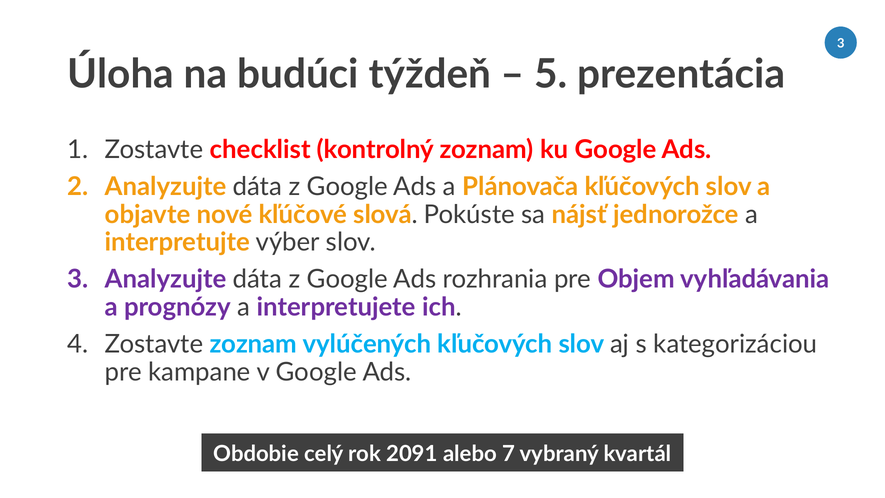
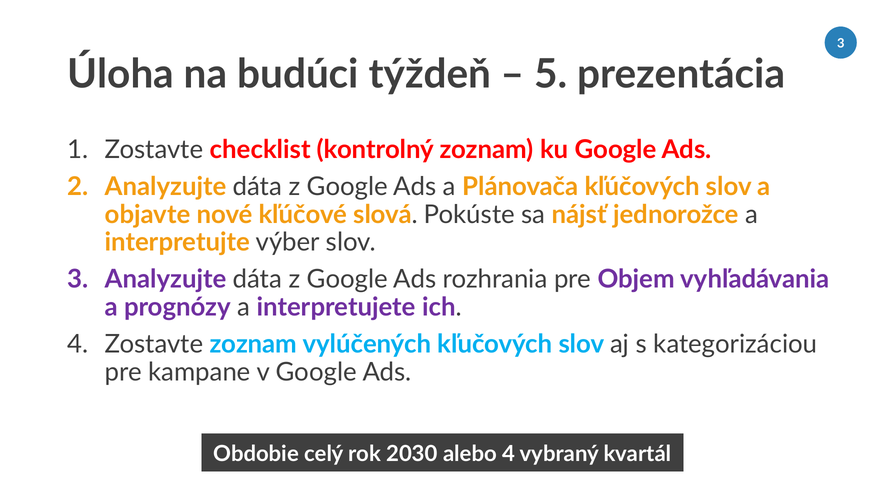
2091: 2091 -> 2030
alebo 7: 7 -> 4
